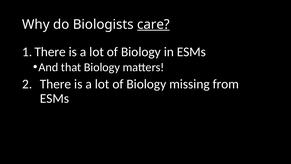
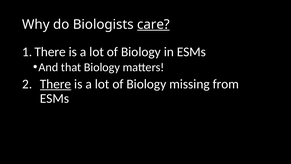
There underline: none -> present
